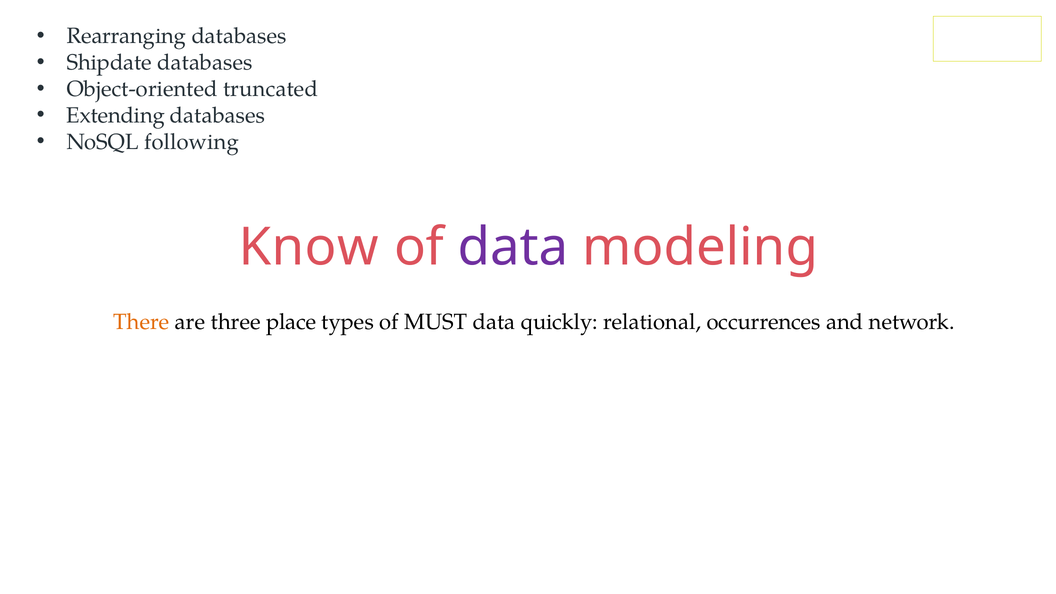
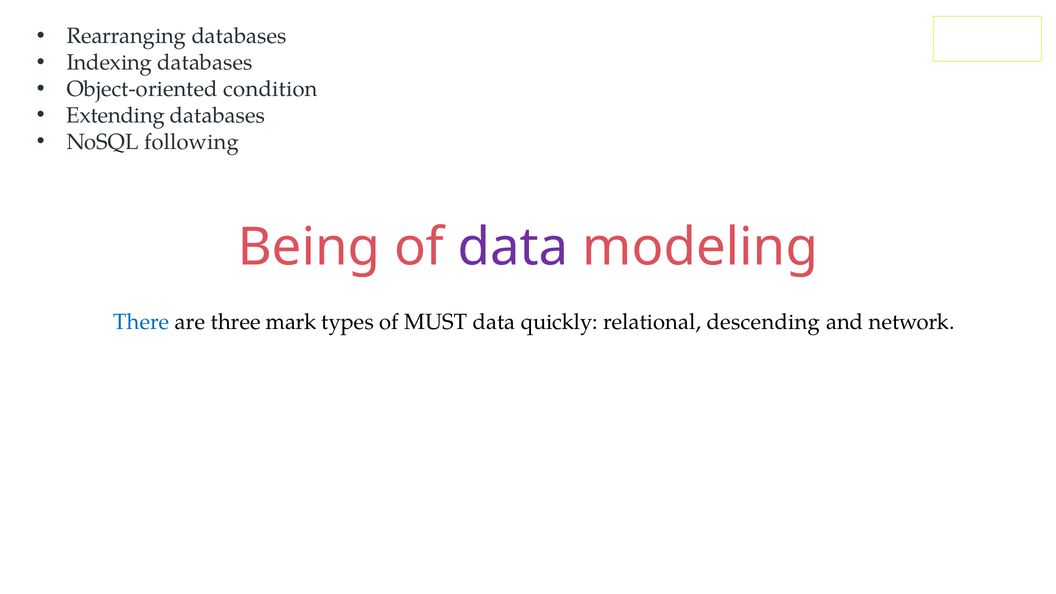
Shipdate: Shipdate -> Indexing
truncated: truncated -> condition
Know: Know -> Being
There colour: orange -> blue
place: place -> mark
occurrences: occurrences -> descending
